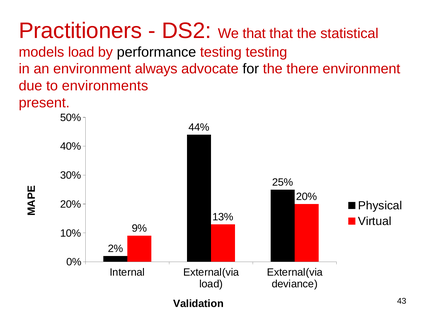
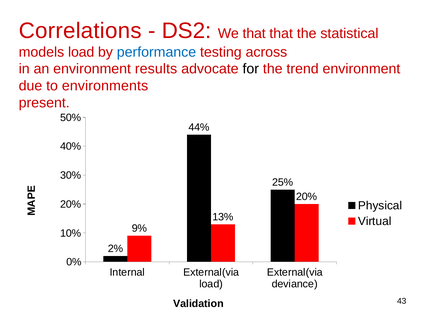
Practitioners: Practitioners -> Correlations
performance colour: black -> blue
testing testing: testing -> across
always: always -> results
there: there -> trend
